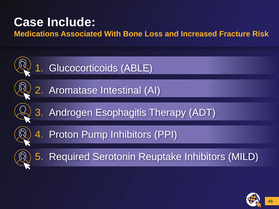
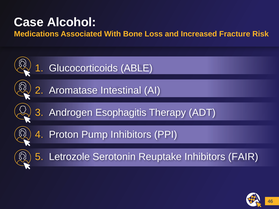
Include: Include -> Alcohol
Required: Required -> Letrozole
MILD: MILD -> FAIR
